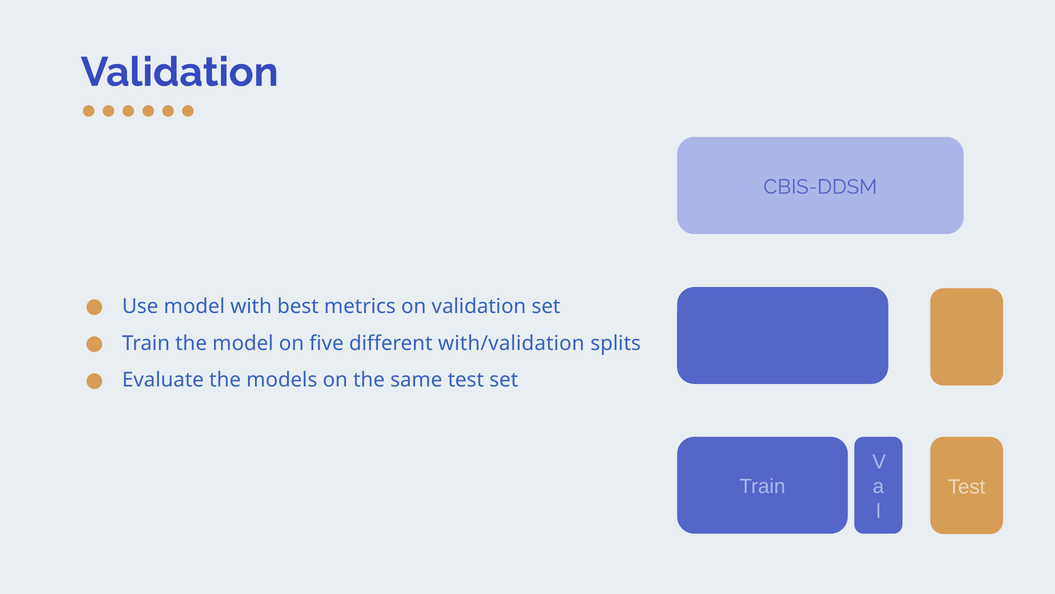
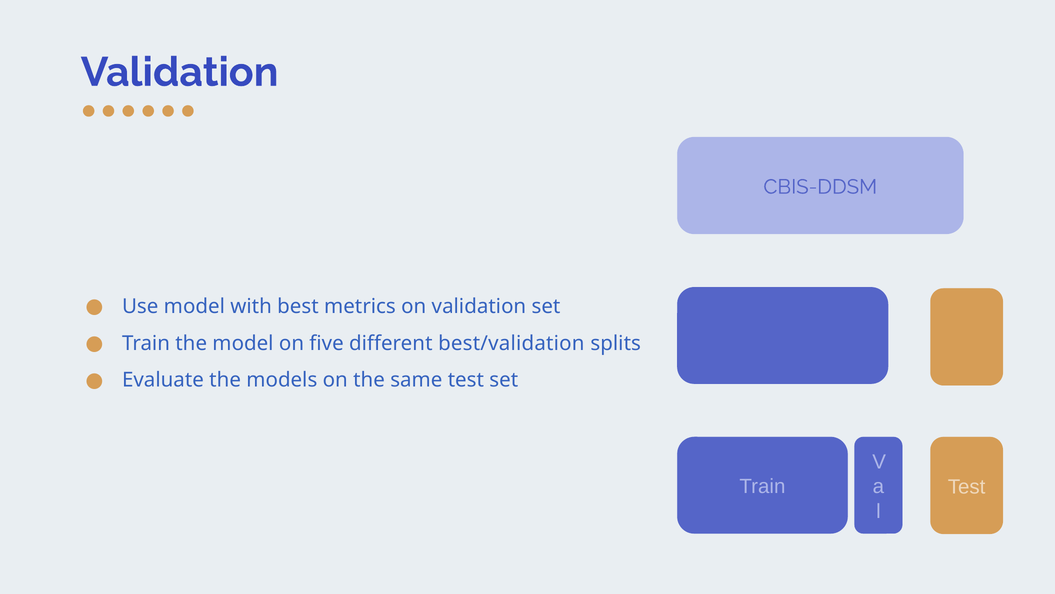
with/validation: with/validation -> best/validation
